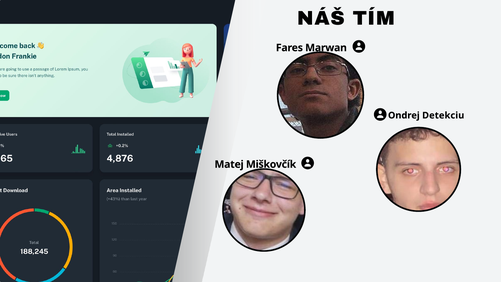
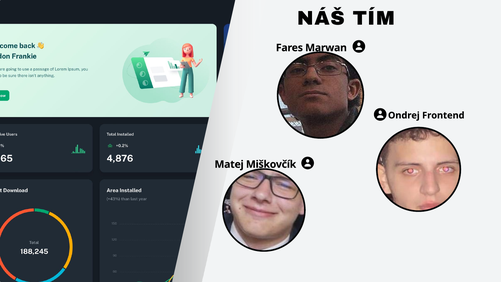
Detekciu: Detekciu -> Frontend
